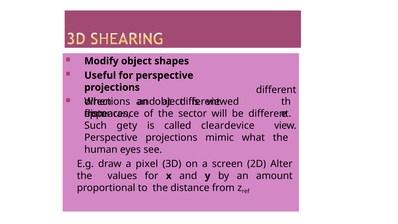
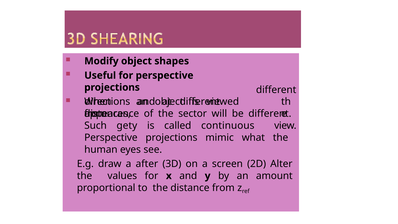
cleardevice: cleardevice -> continuous
pixel: pixel -> after
